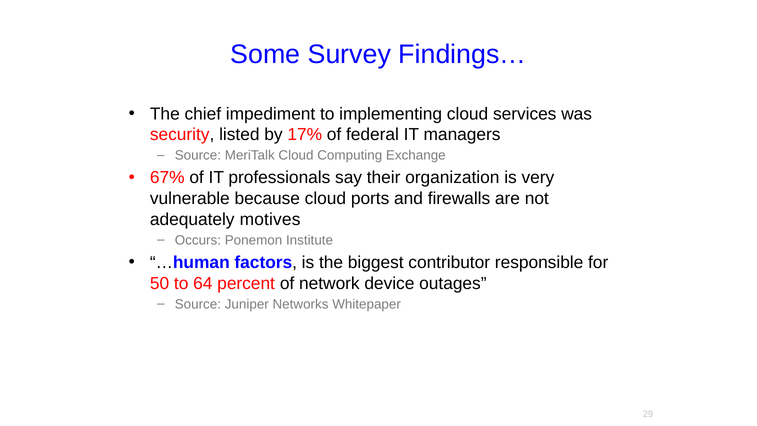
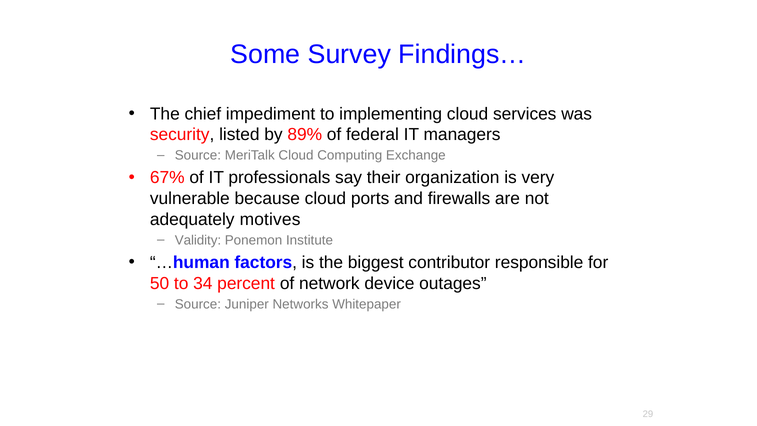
17%: 17% -> 89%
Occurs: Occurs -> Validity
64: 64 -> 34
